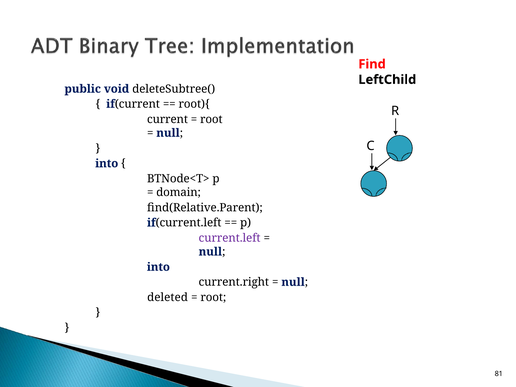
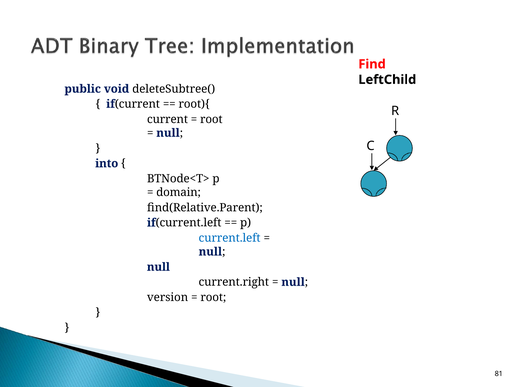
current.left colour: purple -> blue
into at (158, 267): into -> null
deleted: deleted -> version
